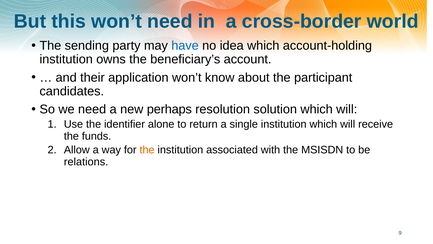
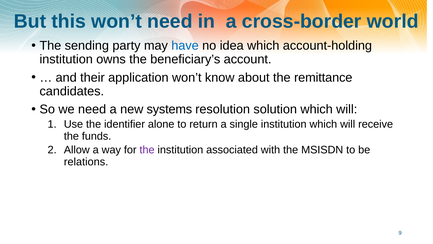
participant: participant -> remittance
perhaps: perhaps -> systems
the at (147, 150) colour: orange -> purple
